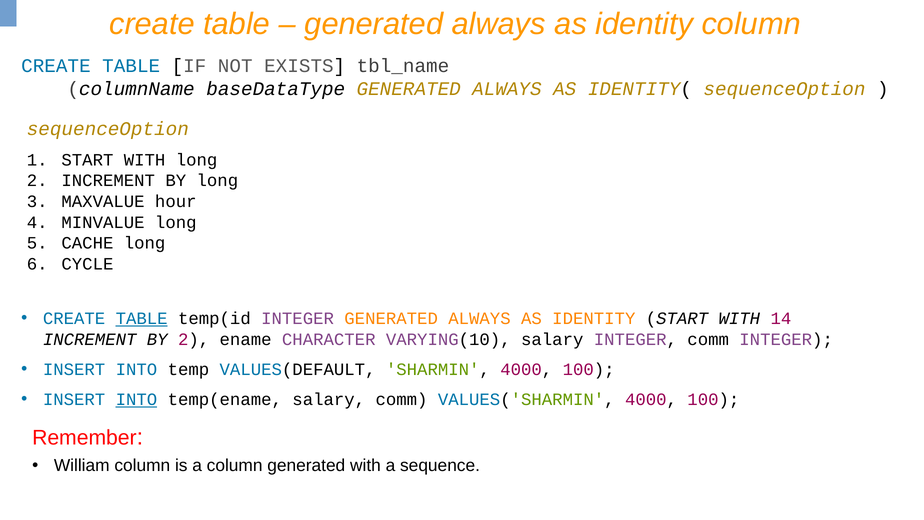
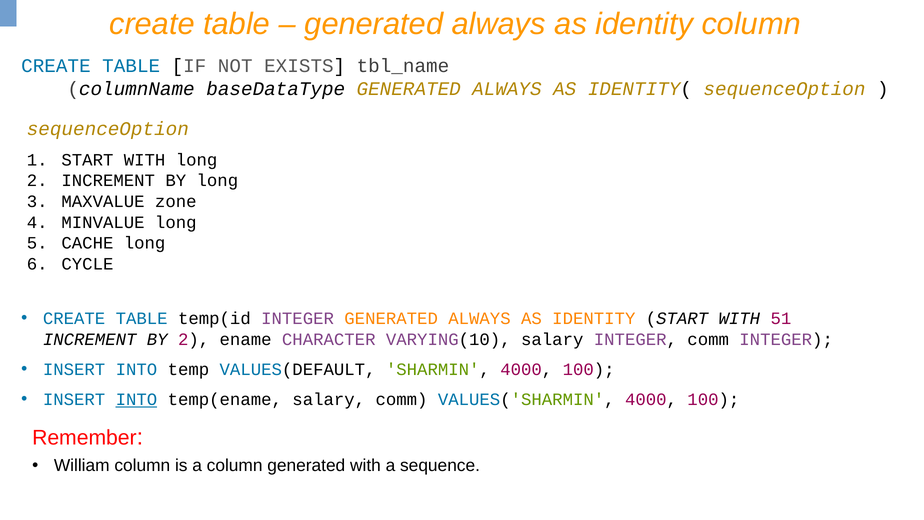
hour: hour -> zone
TABLE at (142, 319) underline: present -> none
14: 14 -> 51
